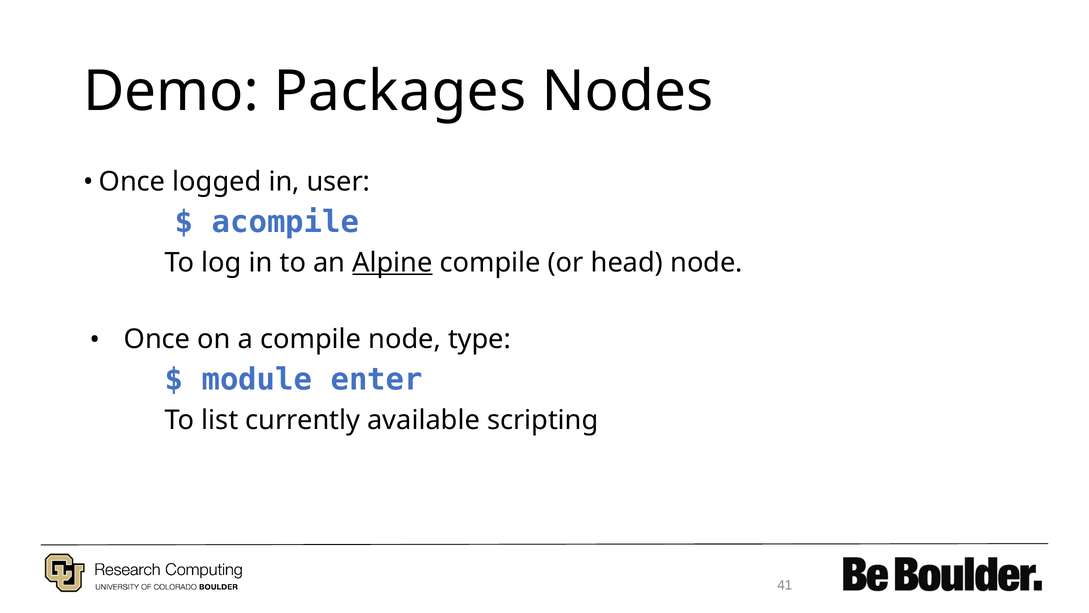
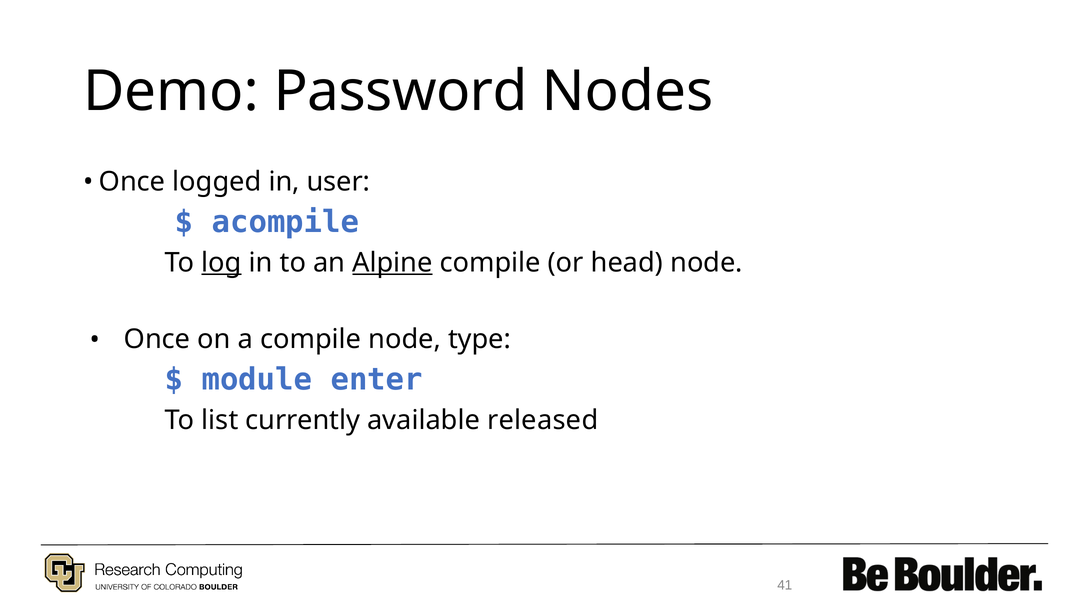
Packages: Packages -> Password
log underline: none -> present
scripting: scripting -> released
